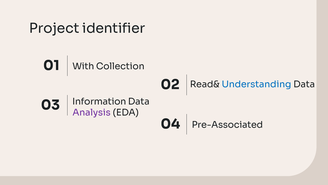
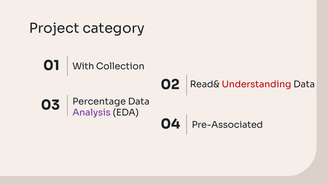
identifier: identifier -> category
Understanding colour: blue -> red
Information: Information -> Percentage
